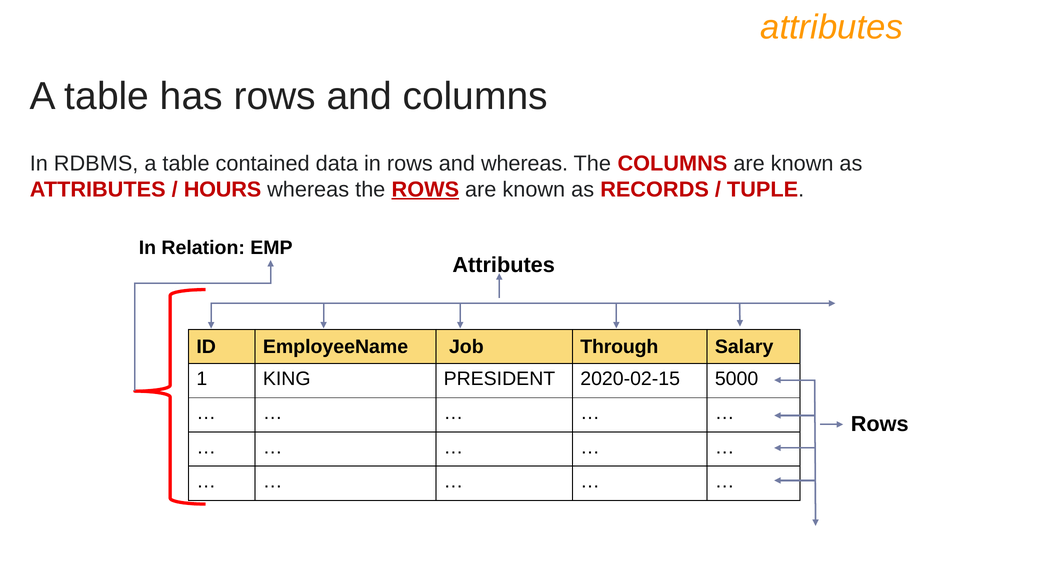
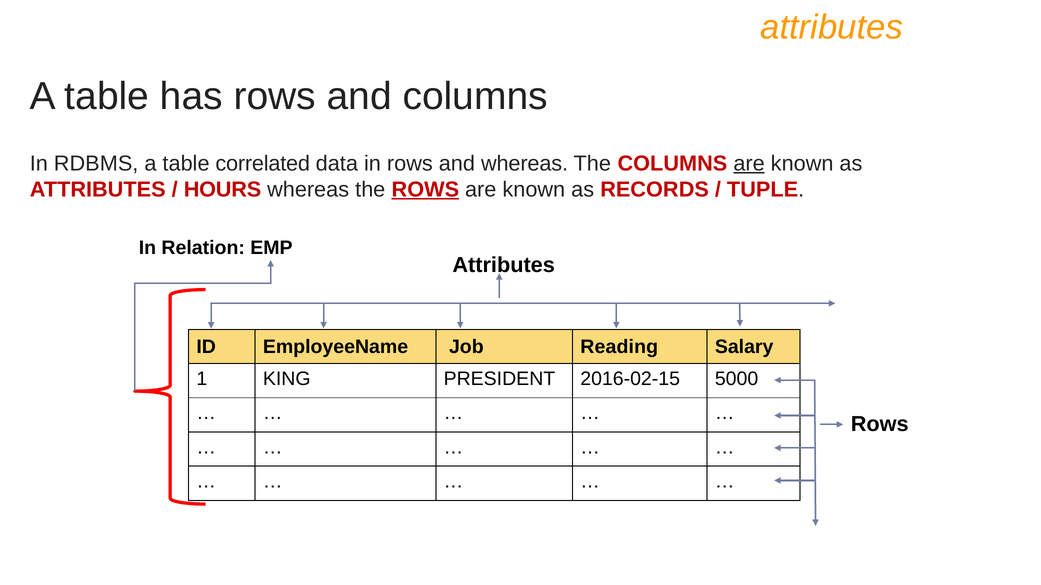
contained: contained -> correlated
are at (749, 164) underline: none -> present
Through: Through -> Reading
2020-02-15: 2020-02-15 -> 2016-02-15
